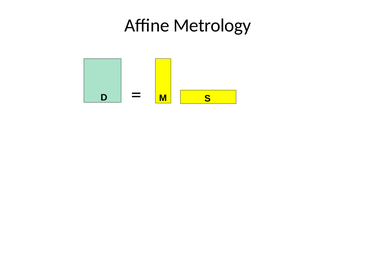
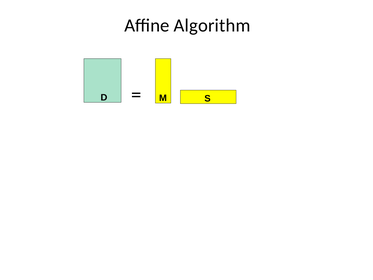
Metrology: Metrology -> Algorithm
